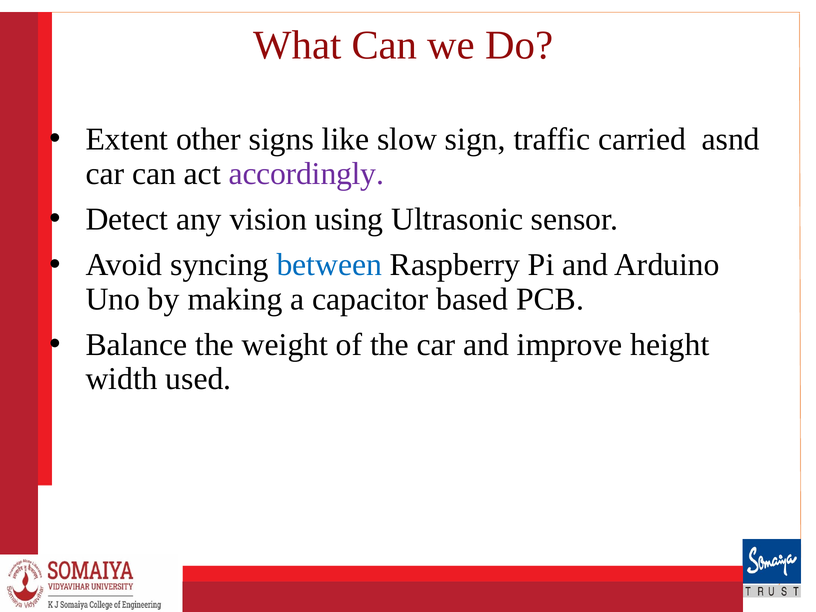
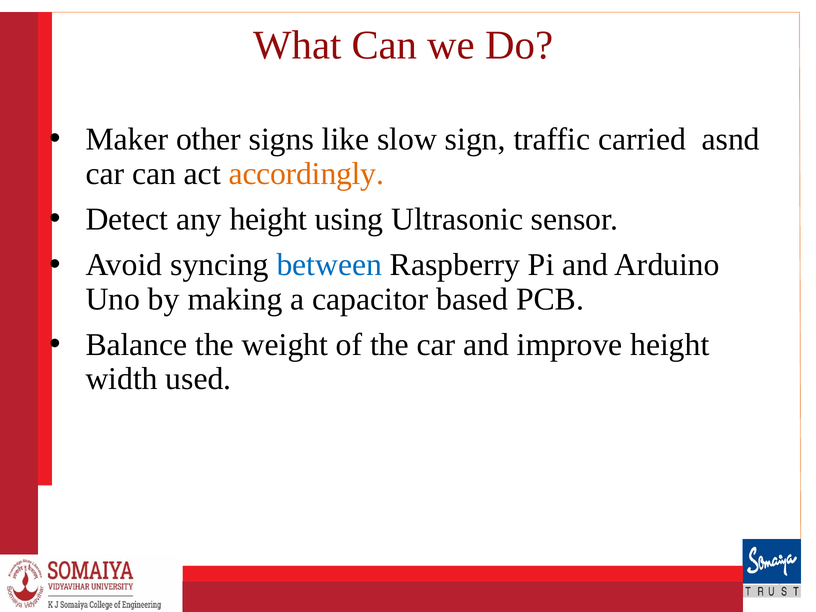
Extent: Extent -> Maker
accordingly colour: purple -> orange
any vision: vision -> height
